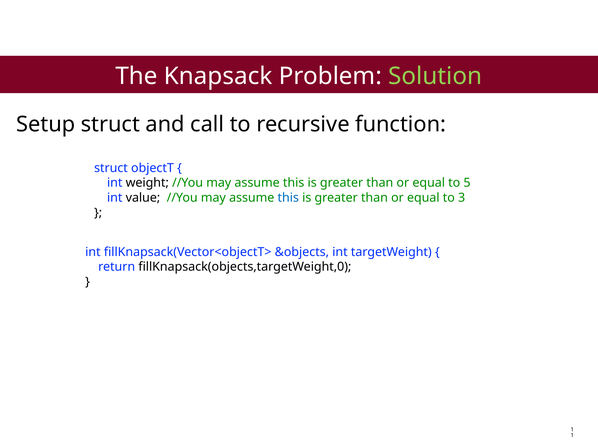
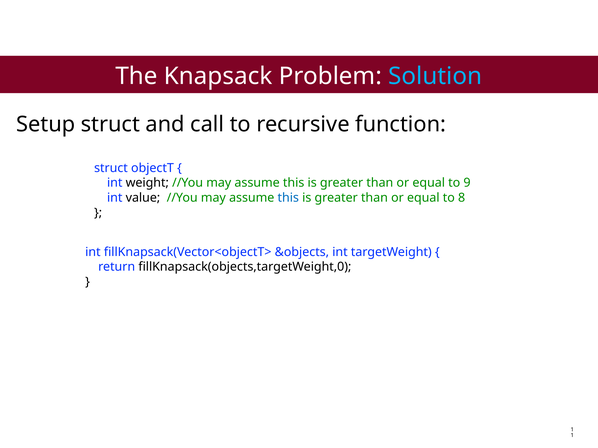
Solution colour: light green -> light blue
5: 5 -> 9
3: 3 -> 8
